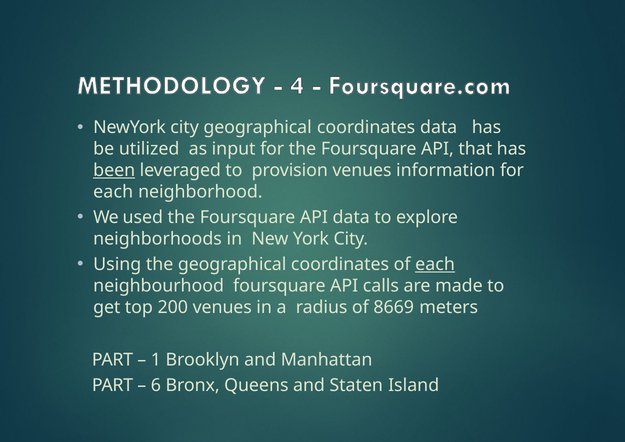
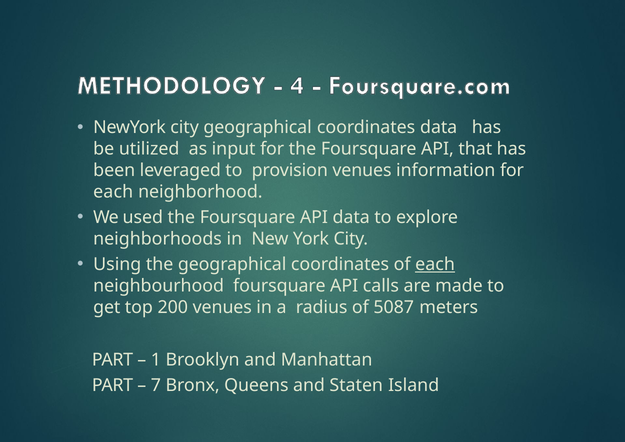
been underline: present -> none
8669: 8669 -> 5087
6: 6 -> 7
